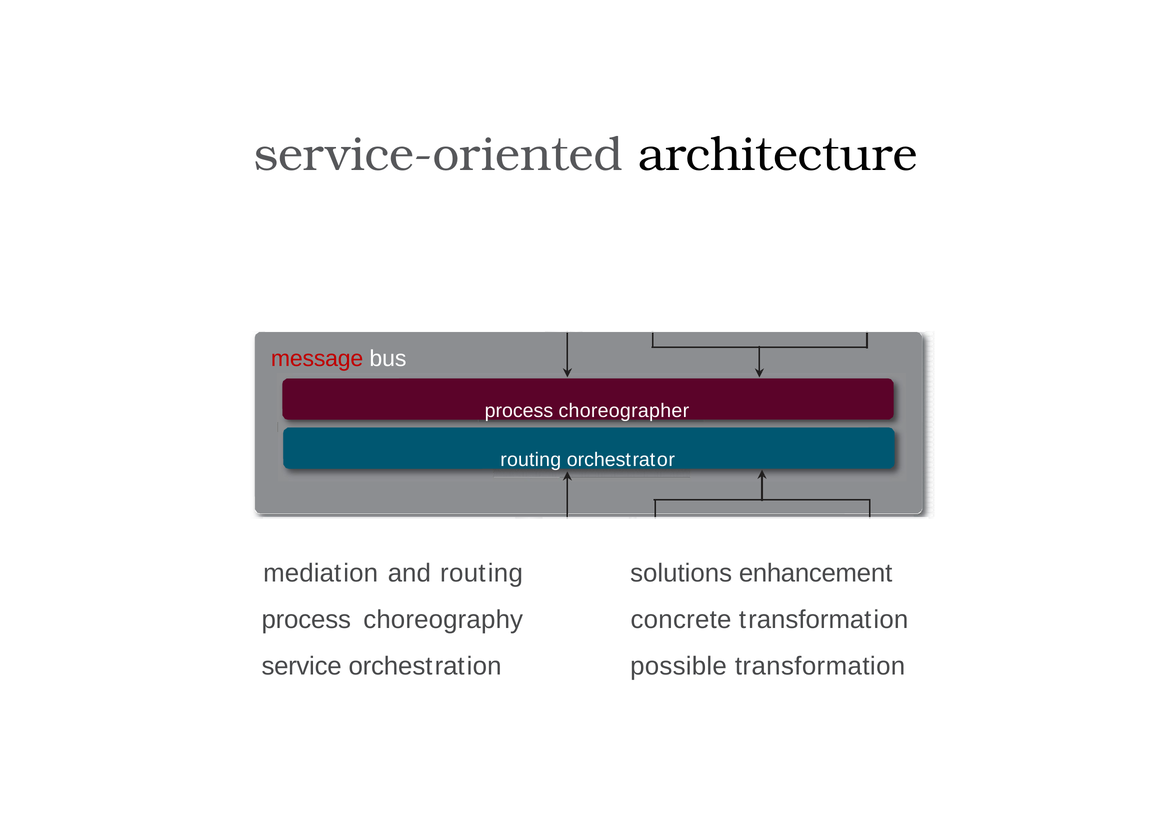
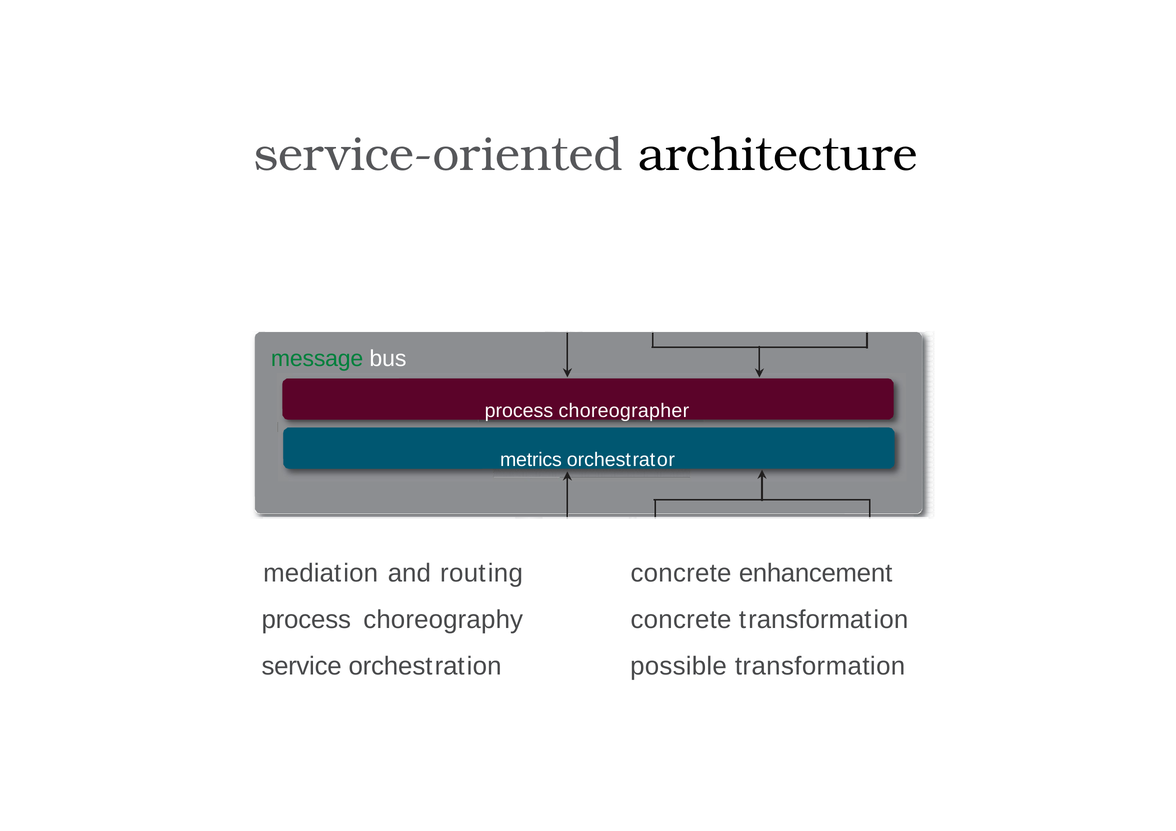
message colour: red -> green
routing at (531, 460): routing -> metrics
solutions at (681, 573): solutions -> concrete
